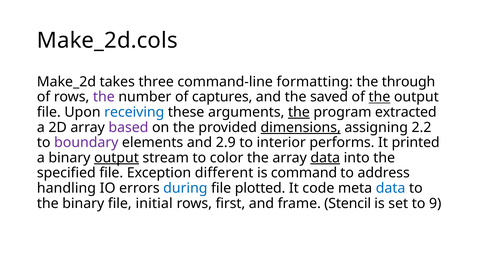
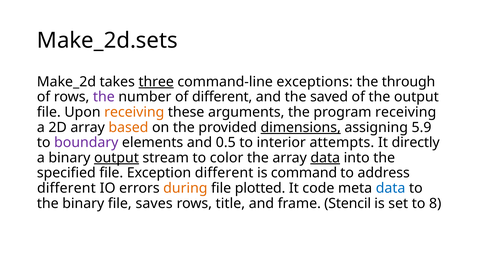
Make_2d.cols: Make_2d.cols -> Make_2d.sets
three underline: none -> present
formatting: formatting -> exceptions
of captures: captures -> different
the at (379, 97) underline: present -> none
receiving at (134, 112) colour: blue -> orange
the at (299, 112) underline: present -> none
program extracted: extracted -> receiving
based colour: purple -> orange
2.2: 2.2 -> 5.9
2.9: 2.9 -> 0.5
performs: performs -> attempts
printed: printed -> directly
handling at (66, 188): handling -> different
during colour: blue -> orange
initial: initial -> saves
first: first -> title
9: 9 -> 8
